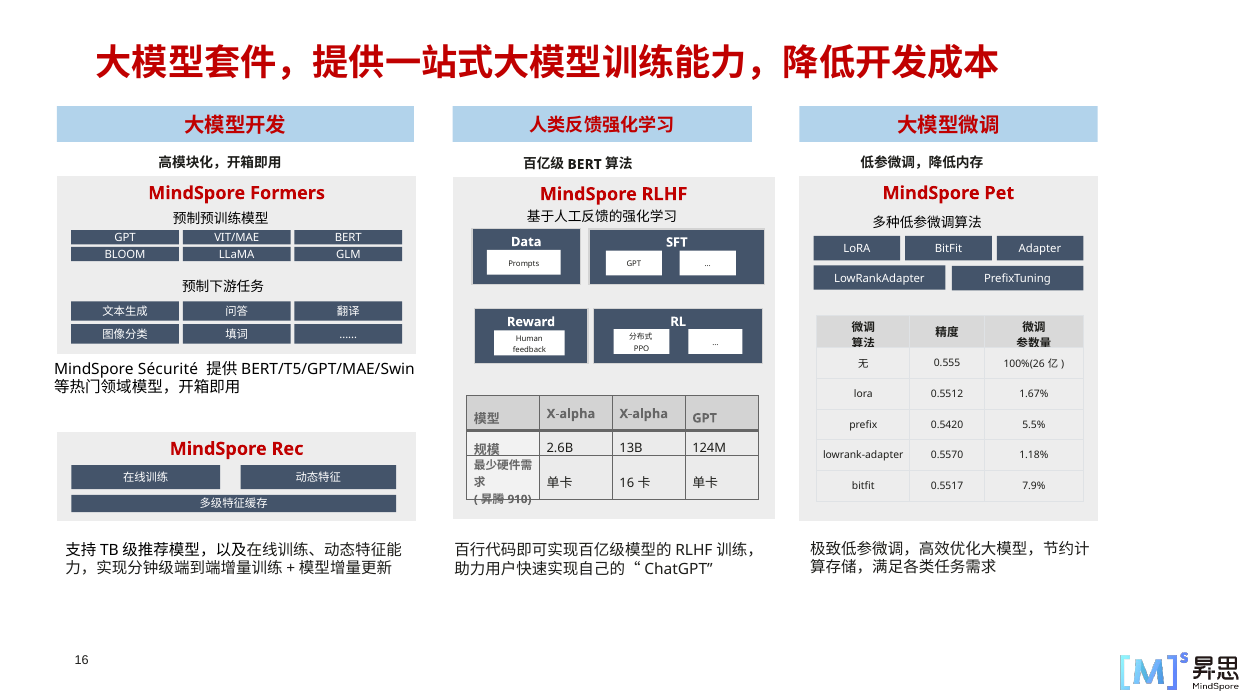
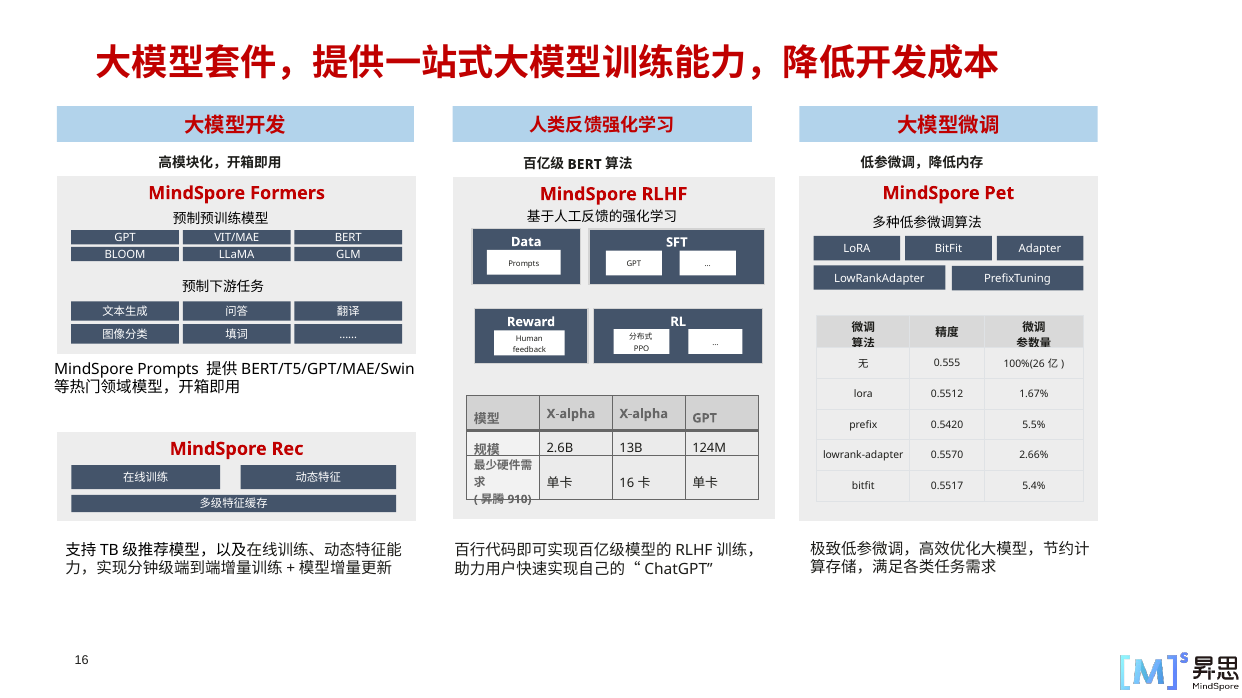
MindSpore Sécurité: Sécurité -> Prompts
1.18%: 1.18% -> 2.66%
7.9%: 7.9% -> 5.4%
